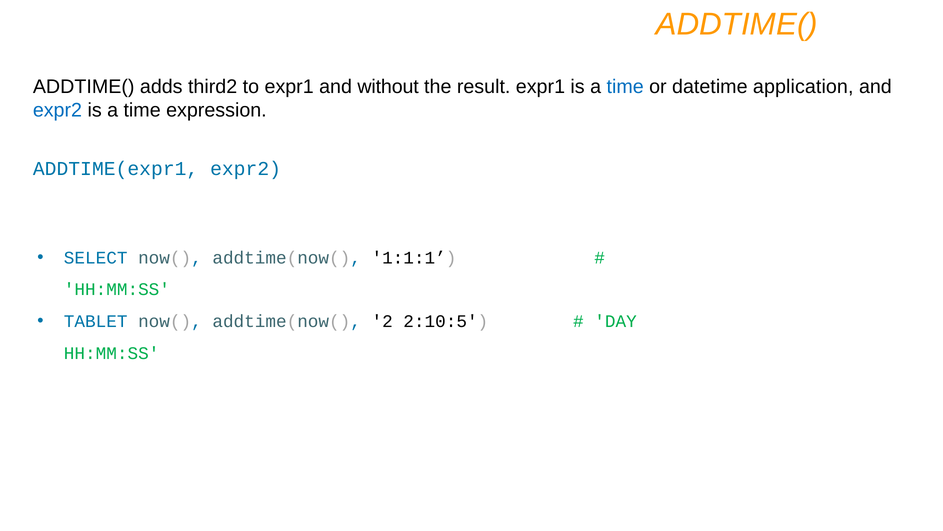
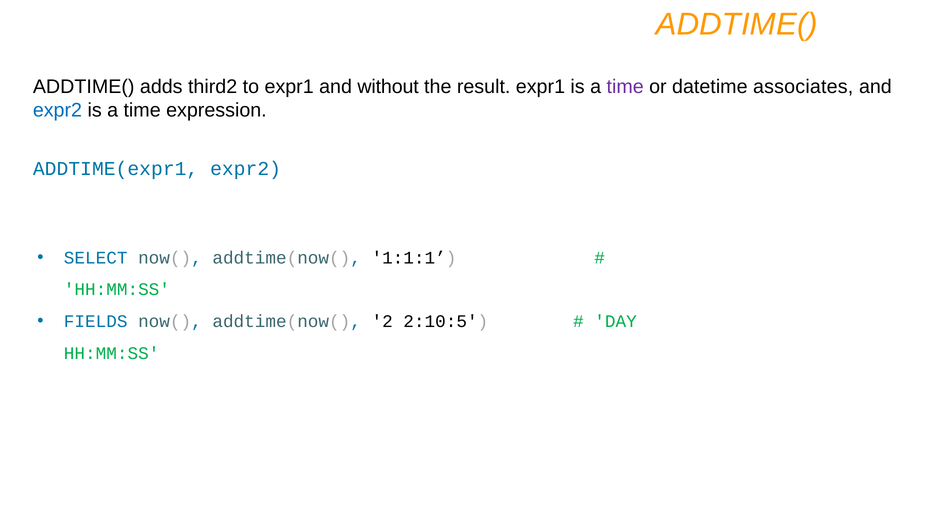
time at (625, 87) colour: blue -> purple
application: application -> associates
TABLET: TABLET -> FIELDS
